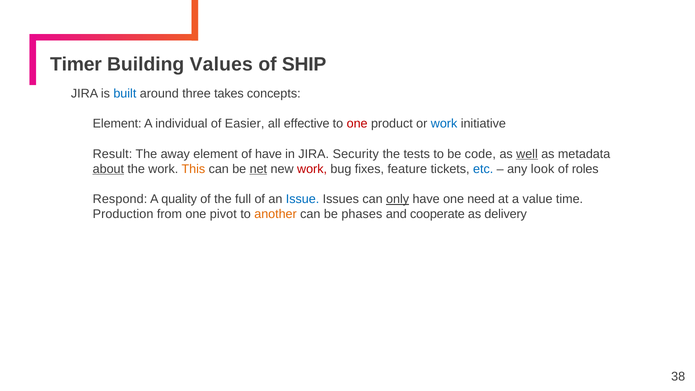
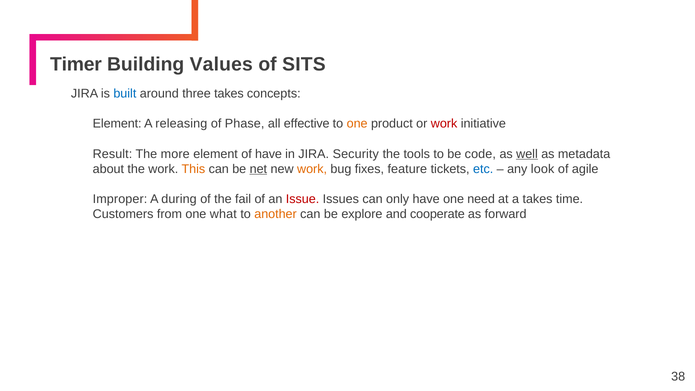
SHIP: SHIP -> SITS
individual: individual -> releasing
Easier: Easier -> Phase
one at (357, 124) colour: red -> orange
work at (444, 124) colour: blue -> red
away: away -> more
tests: tests -> tools
about underline: present -> none
work at (312, 169) colour: red -> orange
roles: roles -> agile
Respond: Respond -> Improper
quality: quality -> during
full: full -> fail
Issue colour: blue -> red
only underline: present -> none
a value: value -> takes
Production: Production -> Customers
pivot: pivot -> what
phases: phases -> explore
delivery: delivery -> forward
